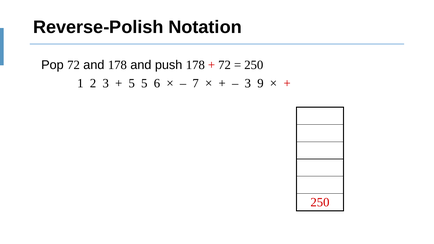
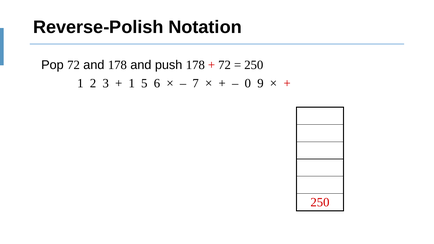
5 at (132, 83): 5 -> 1
3 at (248, 83): 3 -> 0
